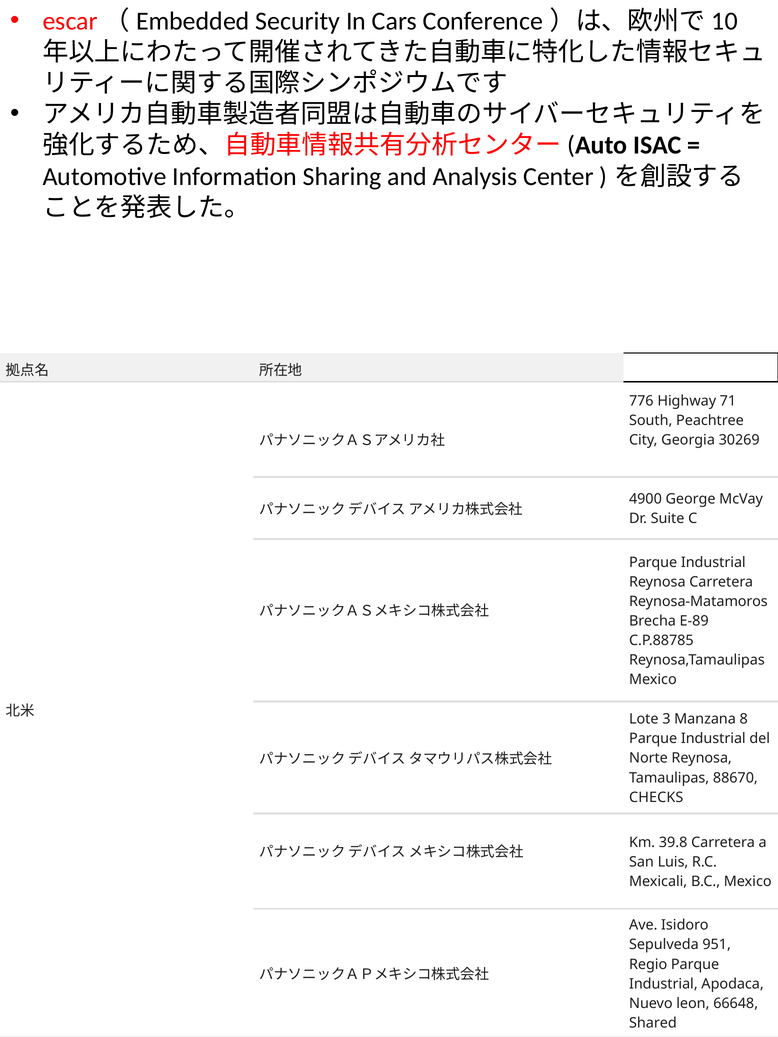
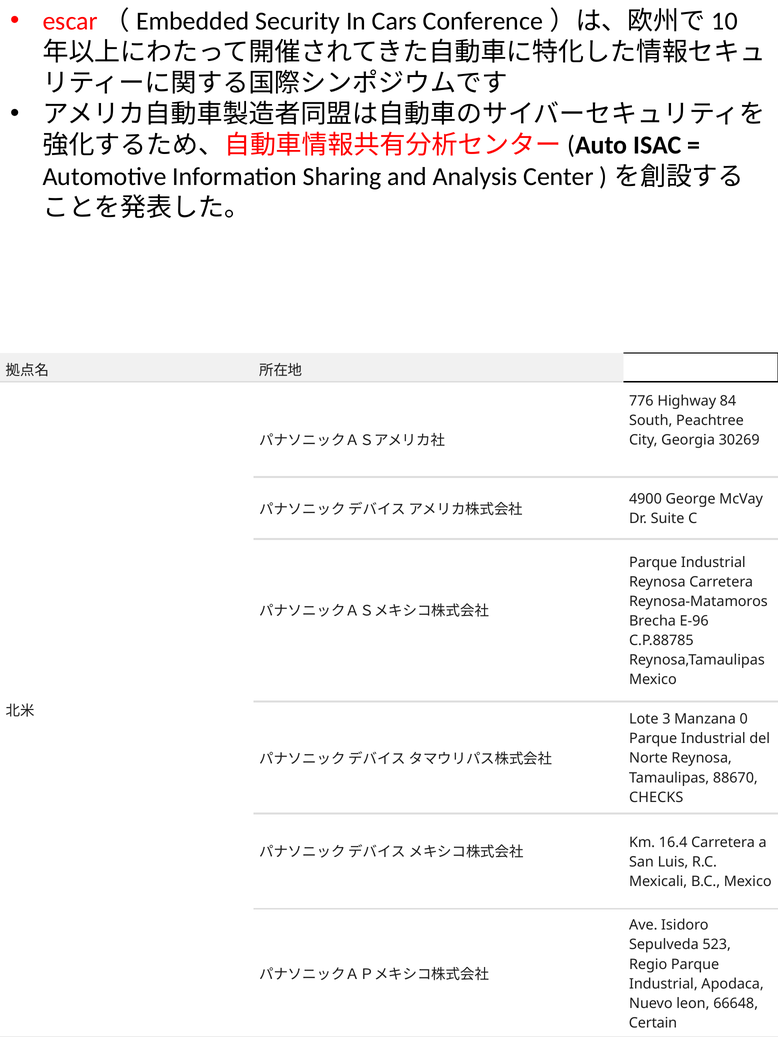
71: 71 -> 84
E-89: E-89 -> E-96
8: 8 -> 0
39.8: 39.8 -> 16.4
951: 951 -> 523
Shared: Shared -> Certain
